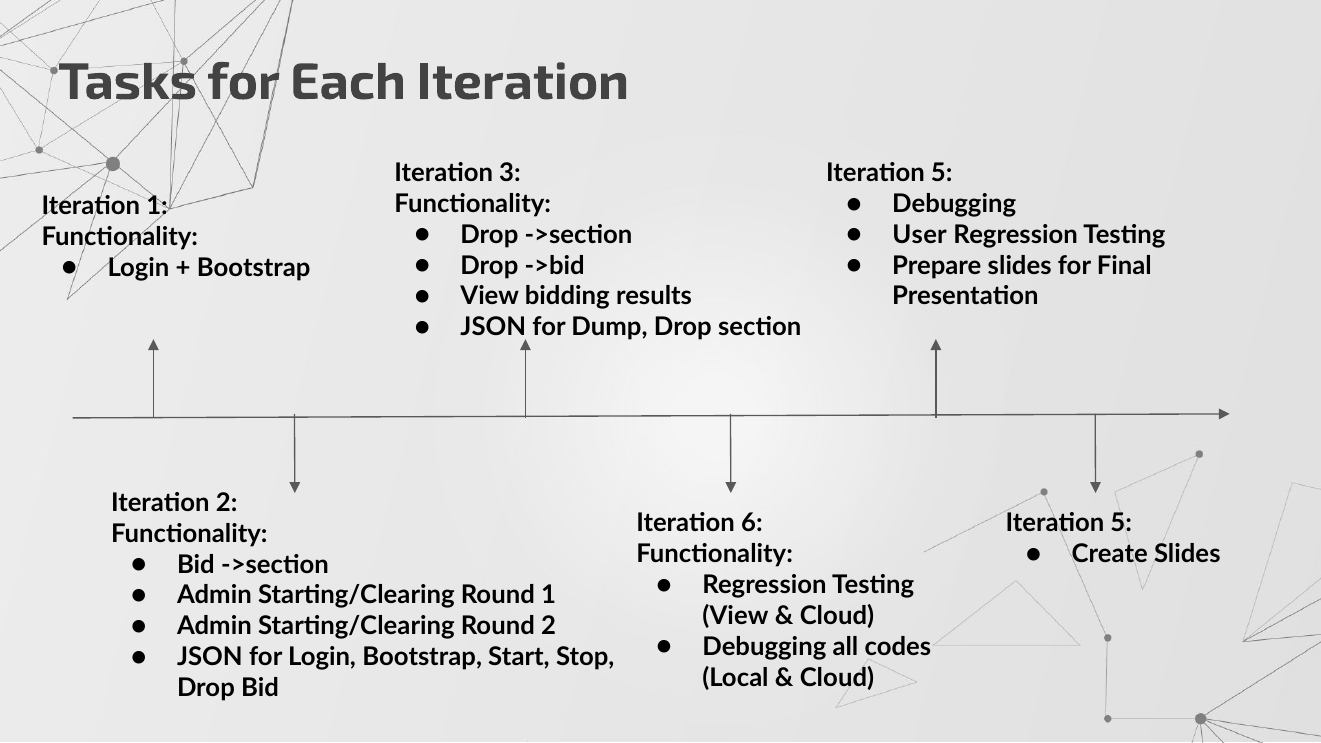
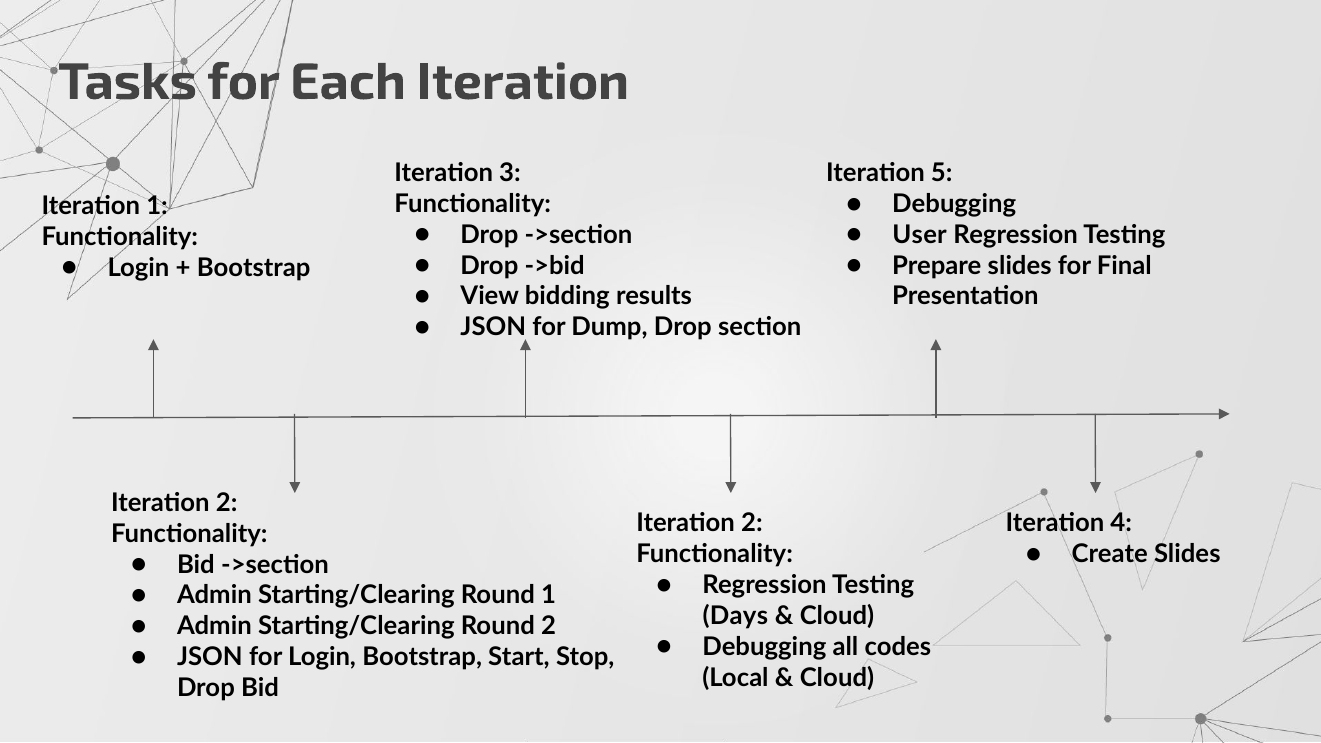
6 at (752, 523): 6 -> 2
5 at (1121, 524): 5 -> 4
View at (735, 616): View -> Days
